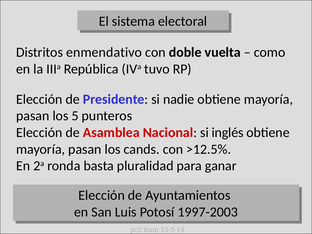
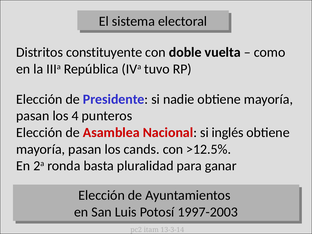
enmendativo: enmendativo -> constituyente
5: 5 -> 4
